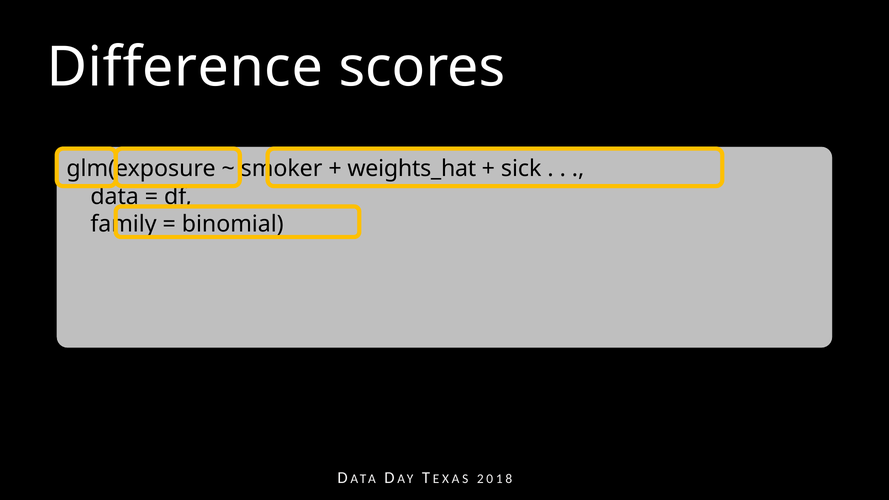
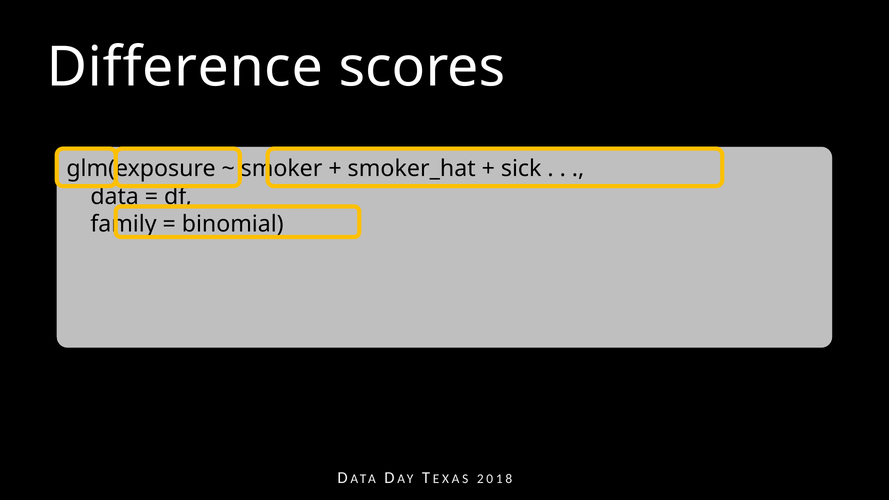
weights_hat: weights_hat -> smoker_hat
